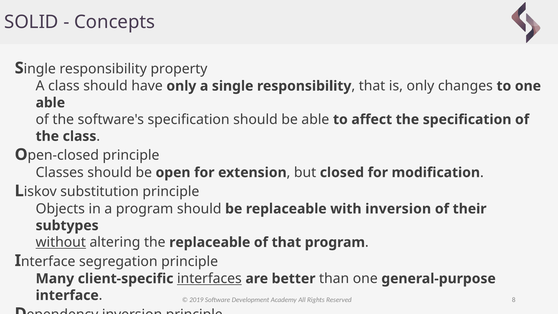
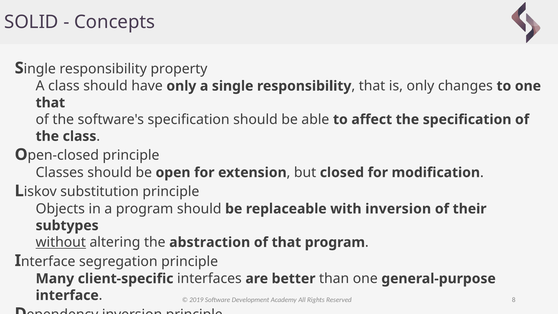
able at (50, 103): able -> that
the replaceable: replaceable -> abstraction
interfaces underline: present -> none
